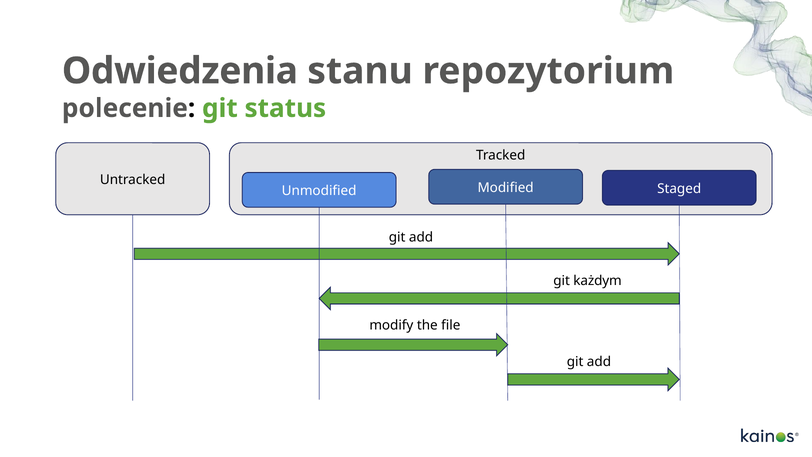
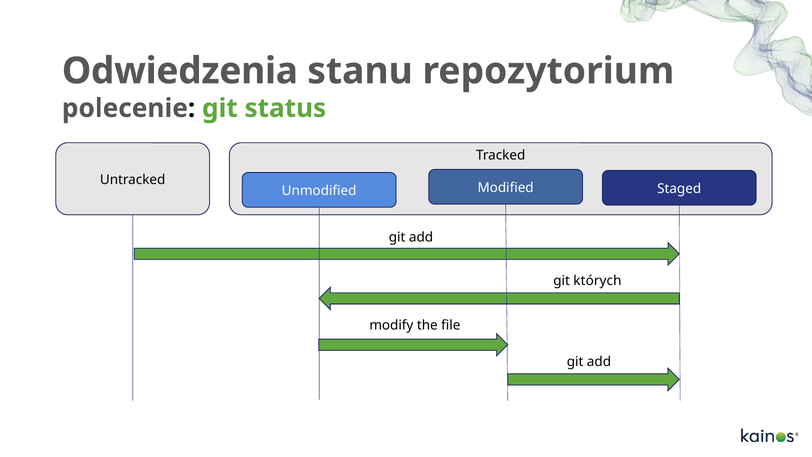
każdym: każdym -> których
